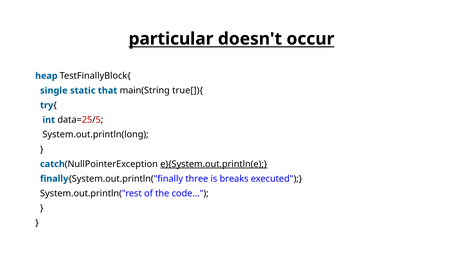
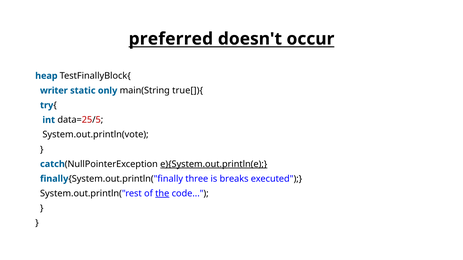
particular: particular -> preferred
single: single -> writer
that: that -> only
System.out.println(long: System.out.println(long -> System.out.println(vote
the underline: none -> present
